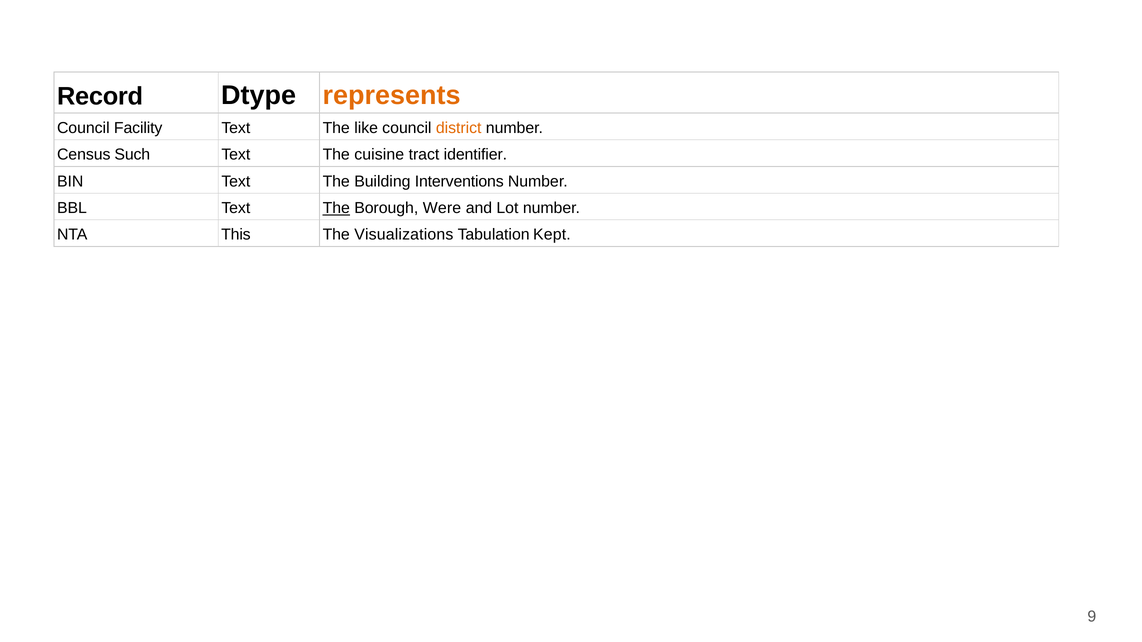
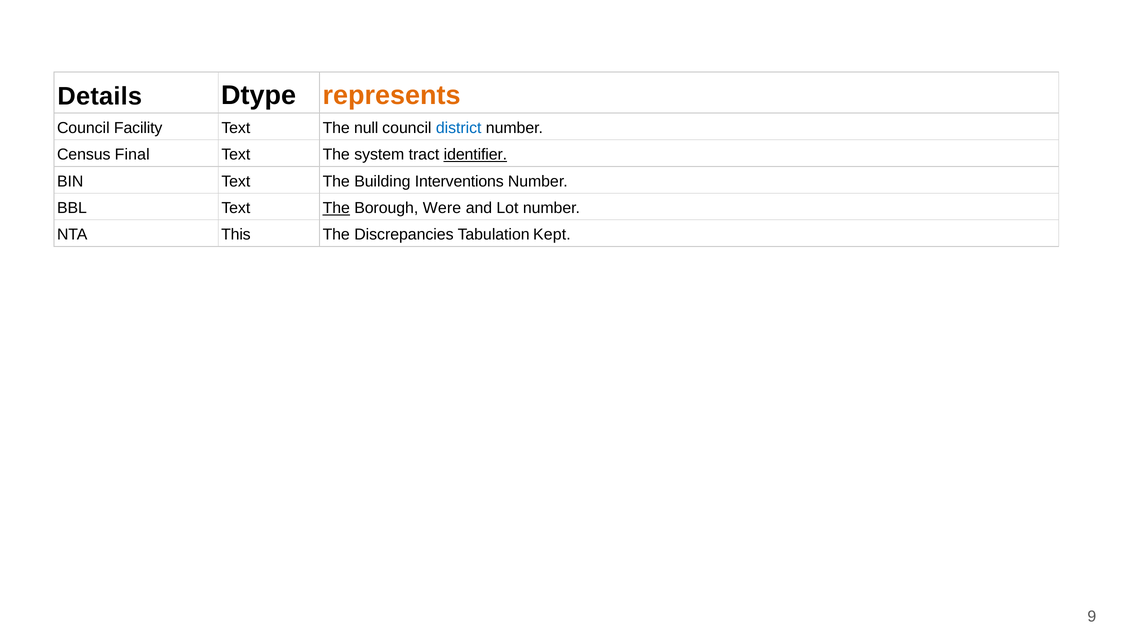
Record: Record -> Details
like: like -> null
district colour: orange -> blue
Such: Such -> Final
cuisine: cuisine -> system
identifier underline: none -> present
Visualizations: Visualizations -> Discrepancies
